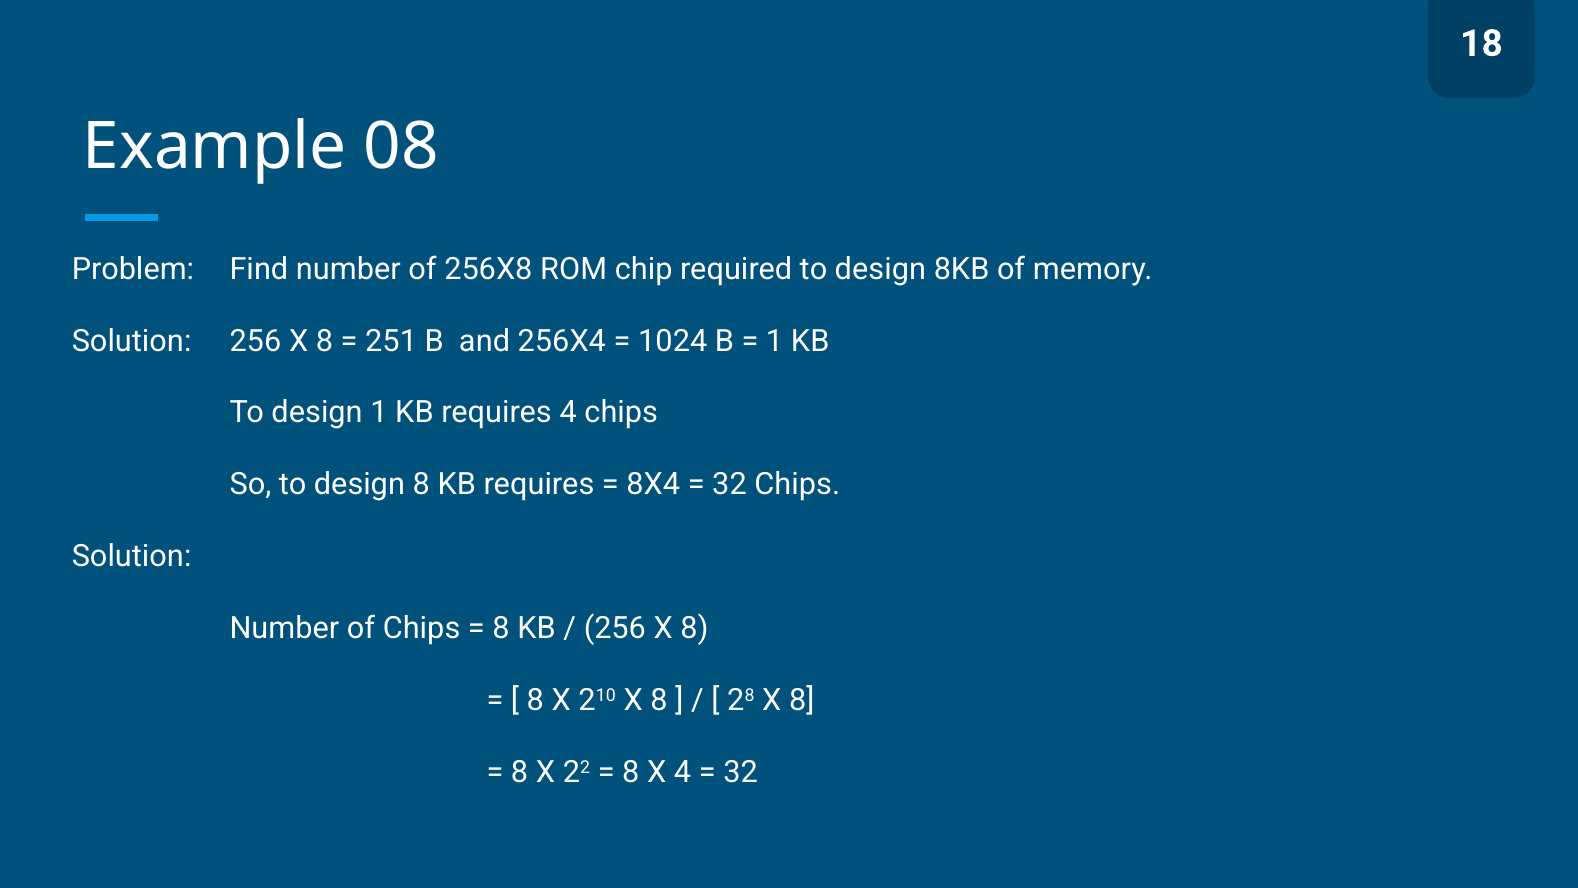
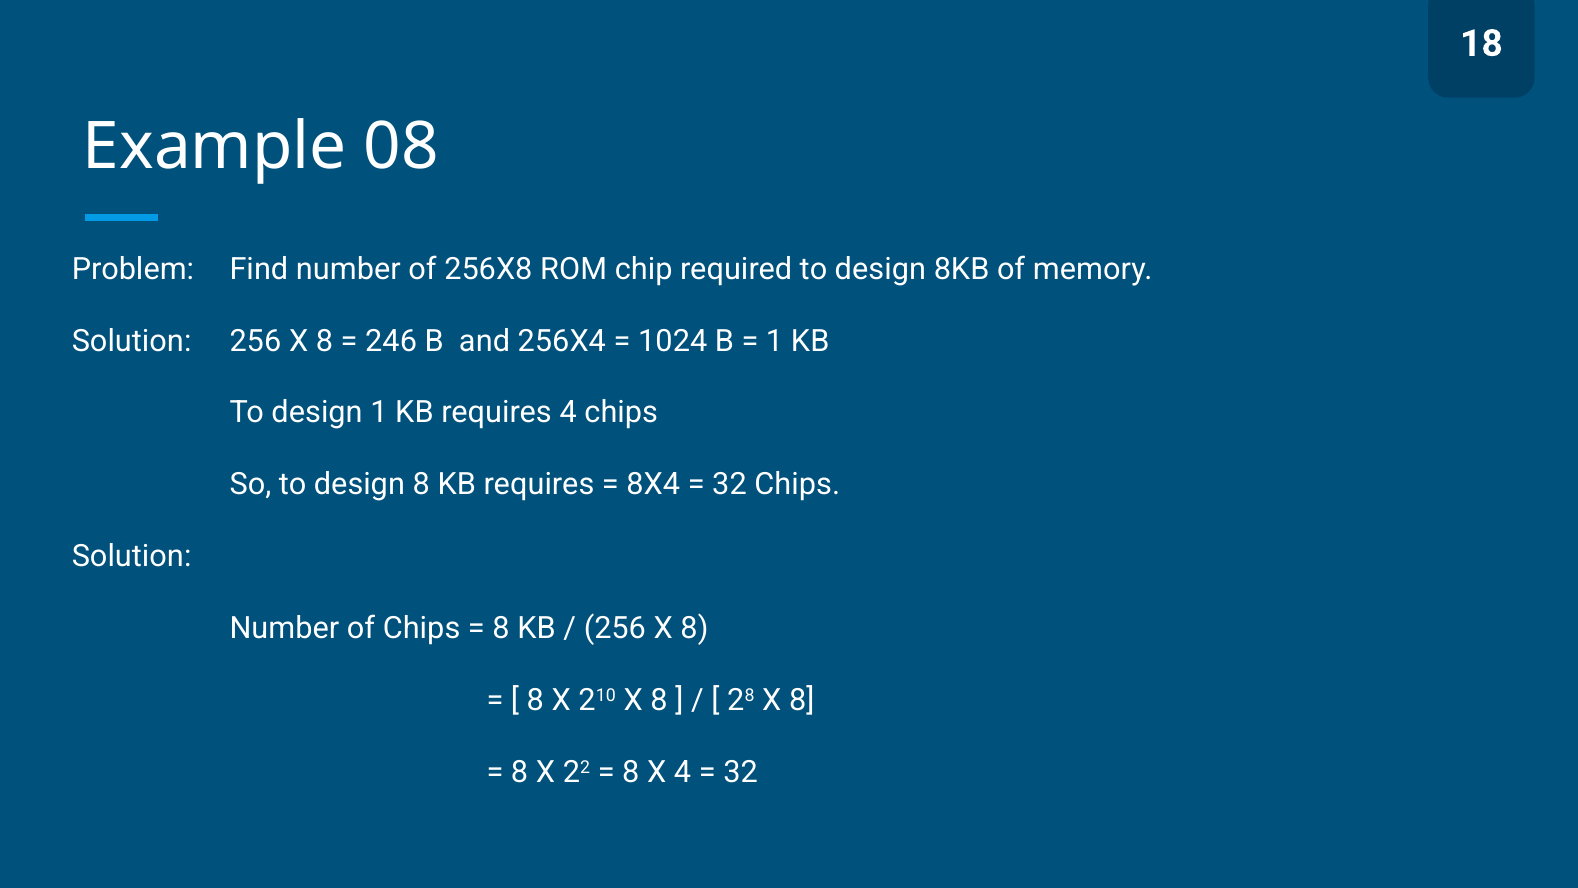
251: 251 -> 246
